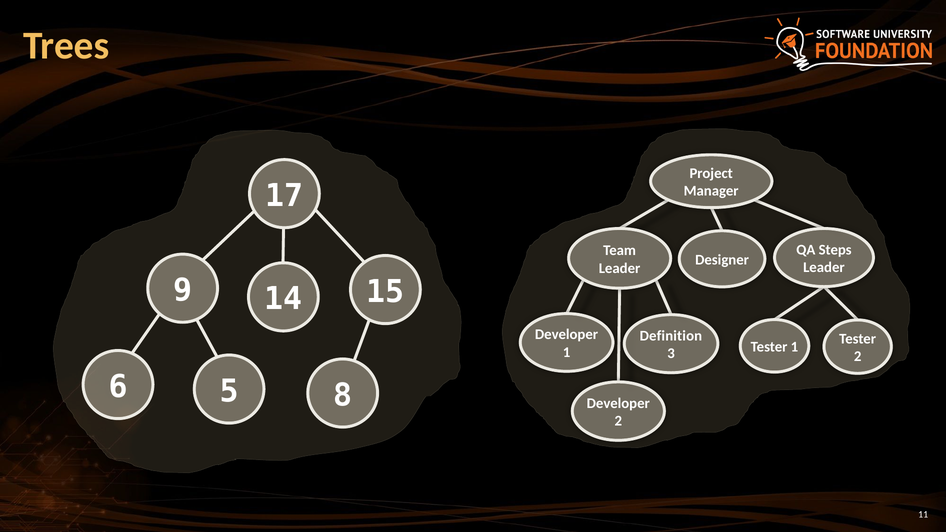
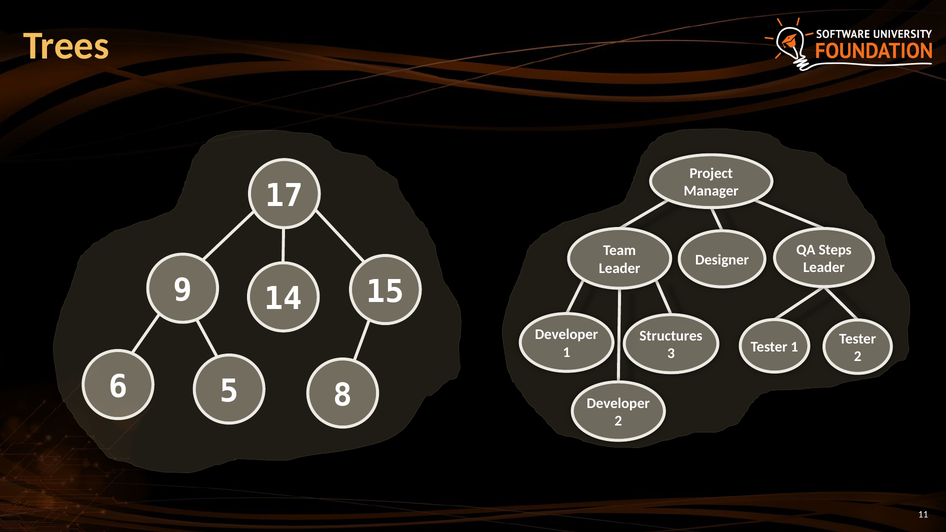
Definition: Definition -> Structures
